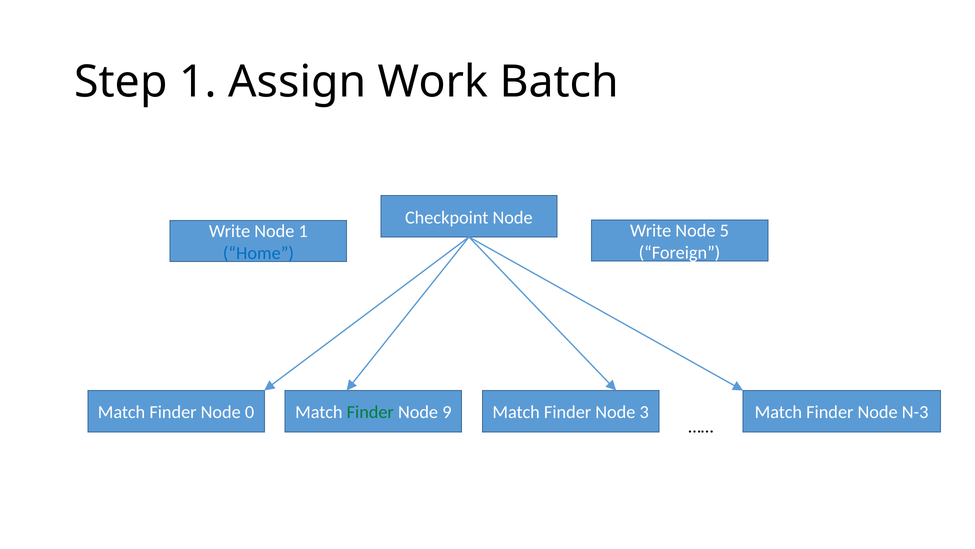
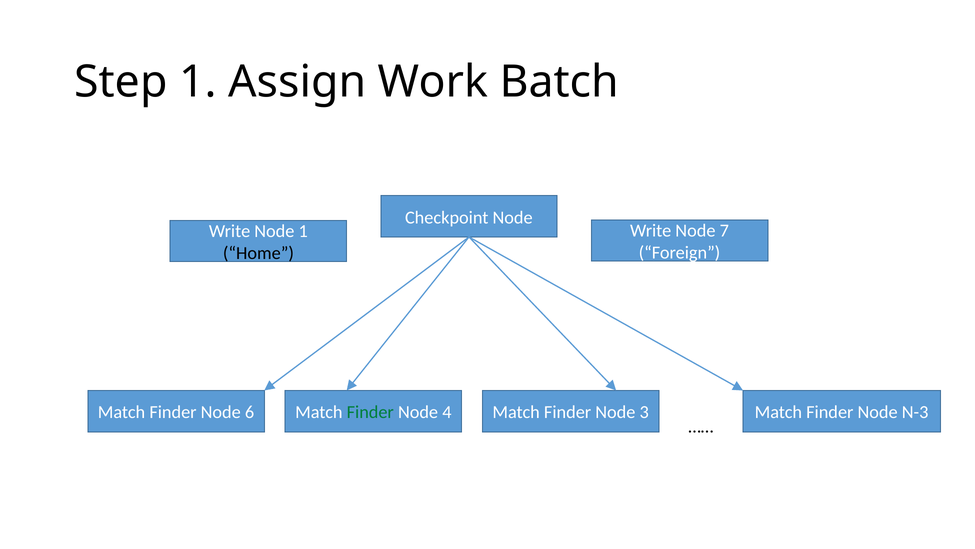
5: 5 -> 7
Home colour: blue -> black
0: 0 -> 6
9: 9 -> 4
